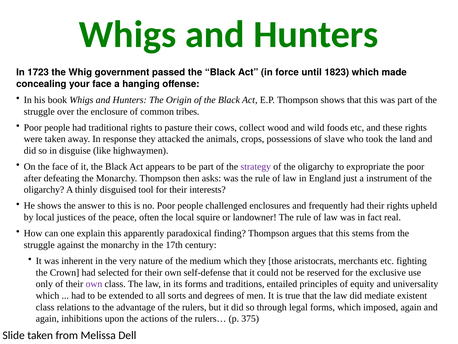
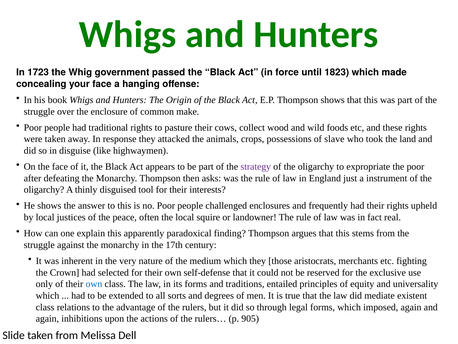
tribes: tribes -> make
own at (94, 284) colour: purple -> blue
375: 375 -> 905
